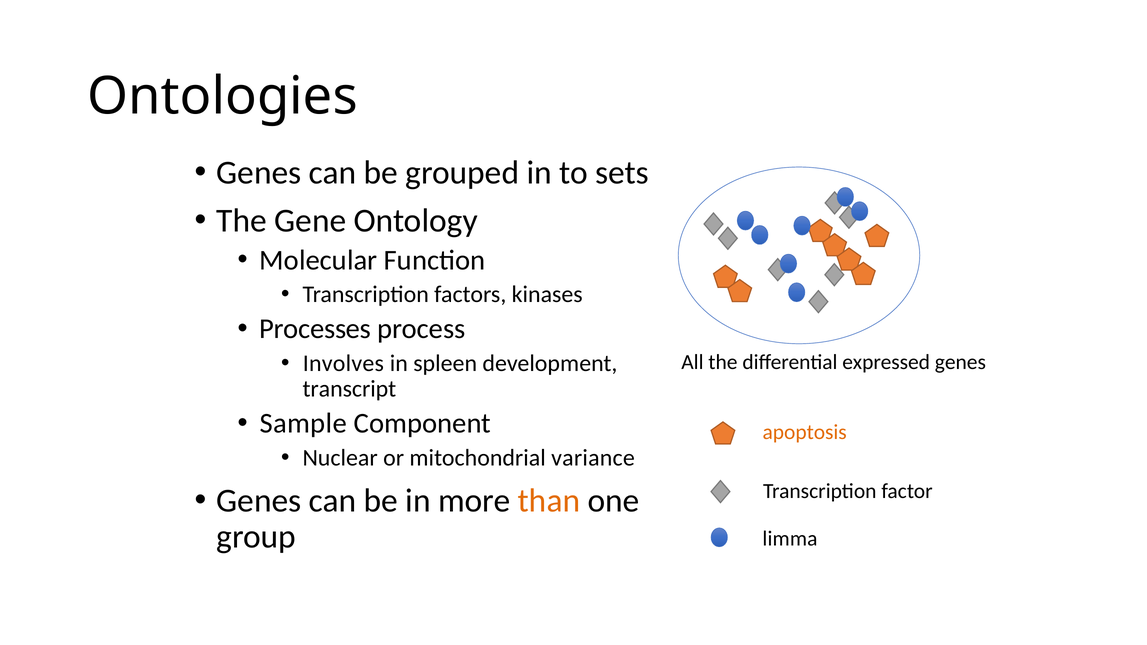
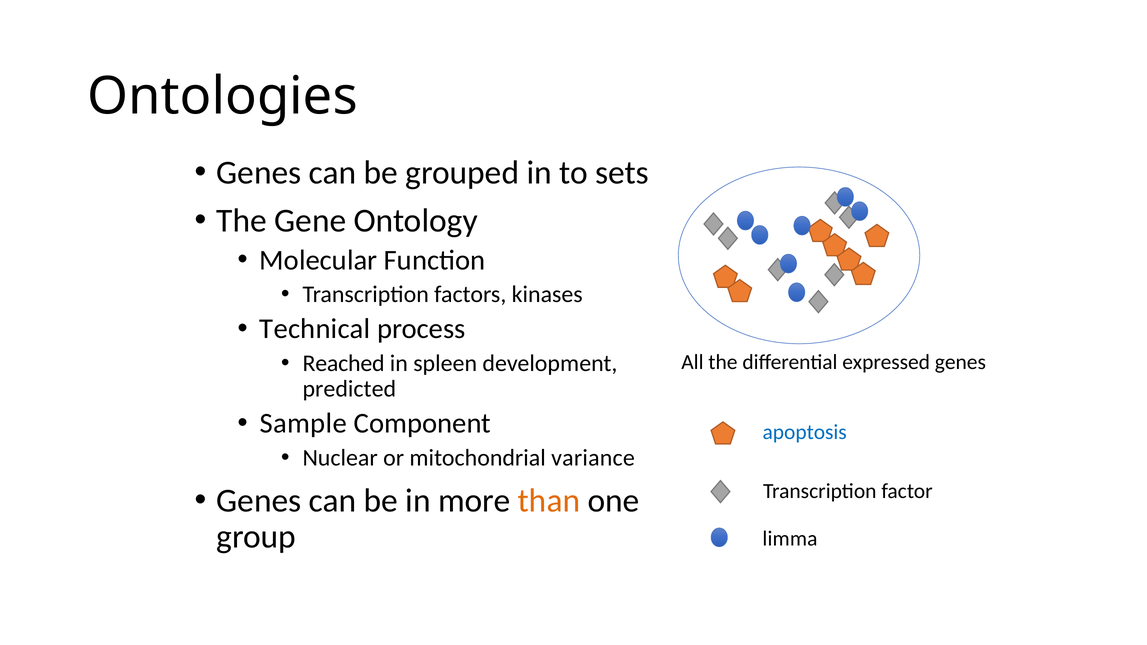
Processes: Processes -> Technical
Involves: Involves -> Reached
transcript: transcript -> predicted
apoptosis colour: orange -> blue
